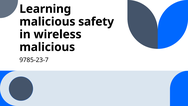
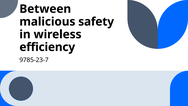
Learning: Learning -> Between
malicious at (47, 47): malicious -> efficiency
